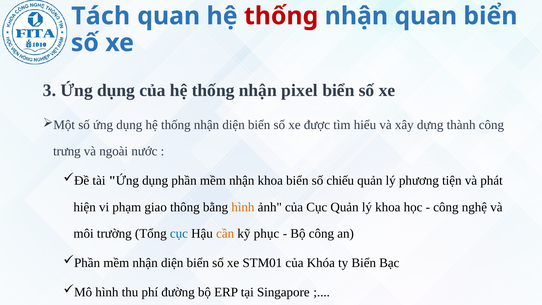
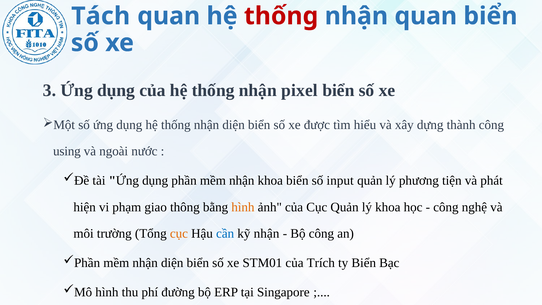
trưng: trưng -> using
chiếu: chiếu -> input
cục at (179, 233) colour: blue -> orange
cần colour: orange -> blue
kỹ phục: phục -> nhận
Khóa: Khóa -> Trích
